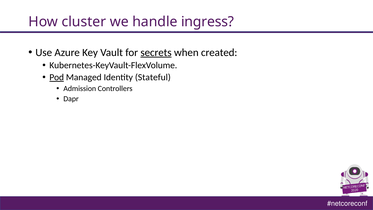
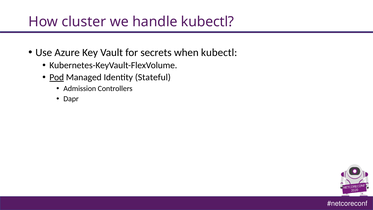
handle ingress: ingress -> kubectl
secrets underline: present -> none
when created: created -> kubectl
